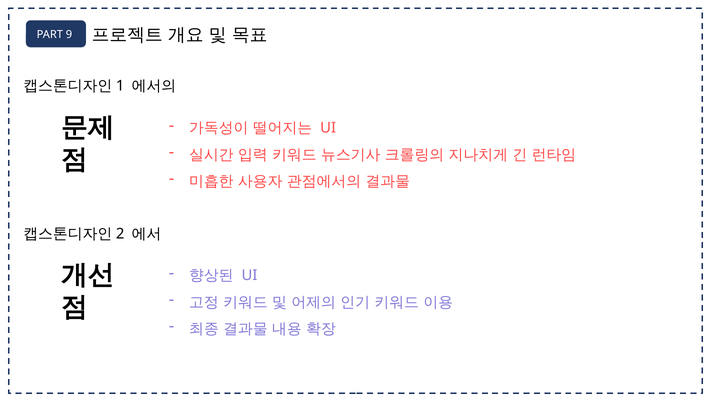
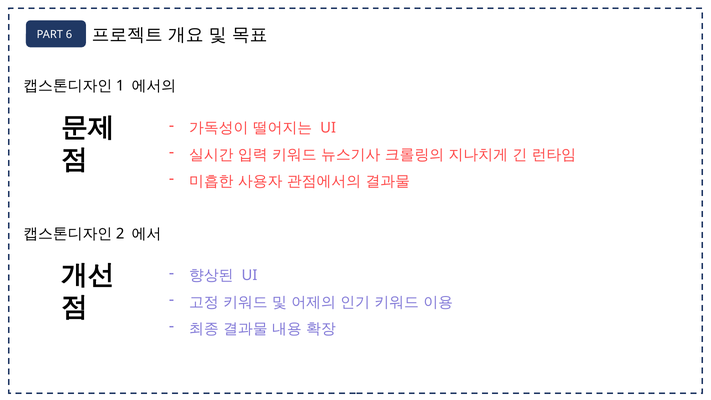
9: 9 -> 6
